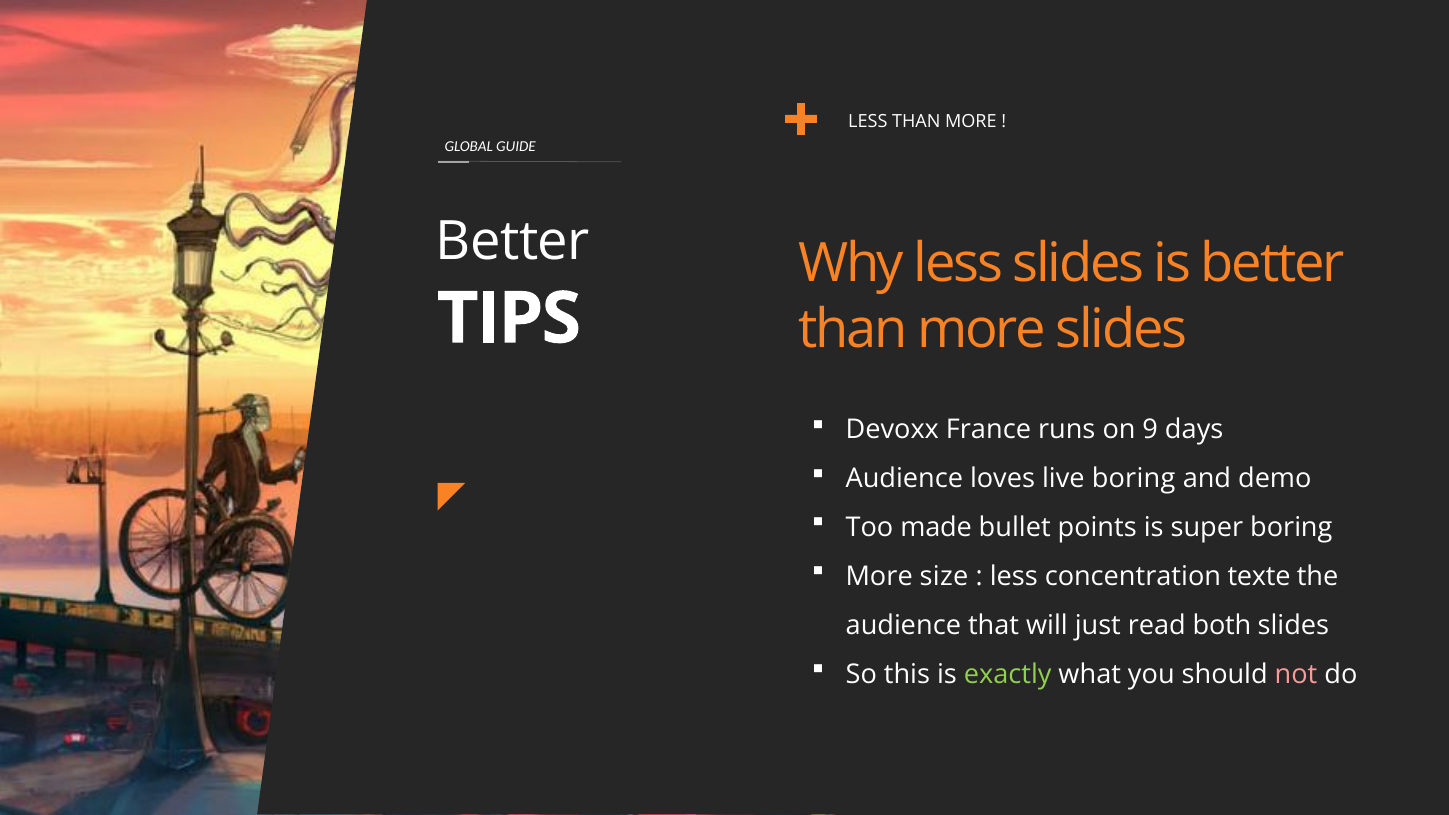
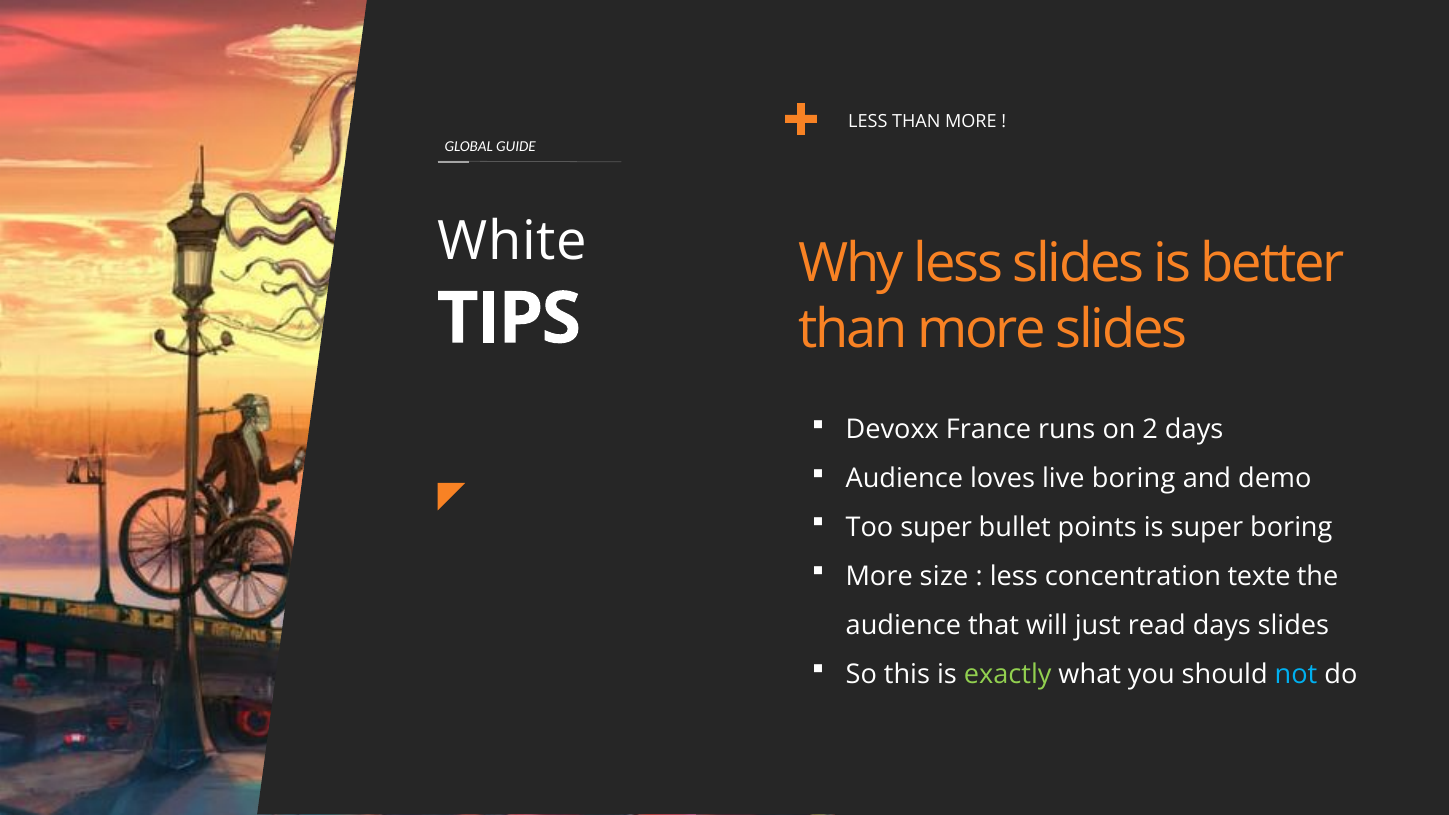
Better at (513, 241): Better -> White
9: 9 -> 2
Too made: made -> super
read both: both -> days
not colour: pink -> light blue
